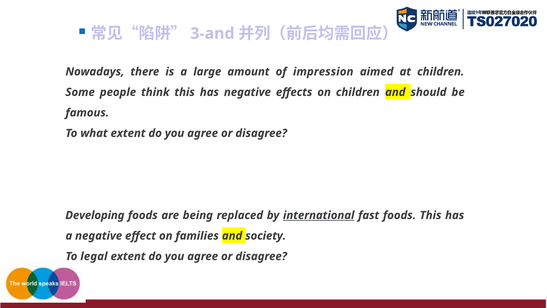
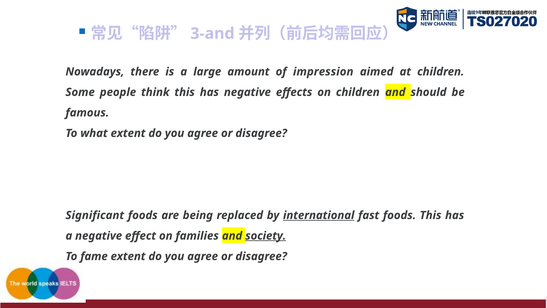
Developing: Developing -> Significant
society underline: none -> present
legal: legal -> fame
